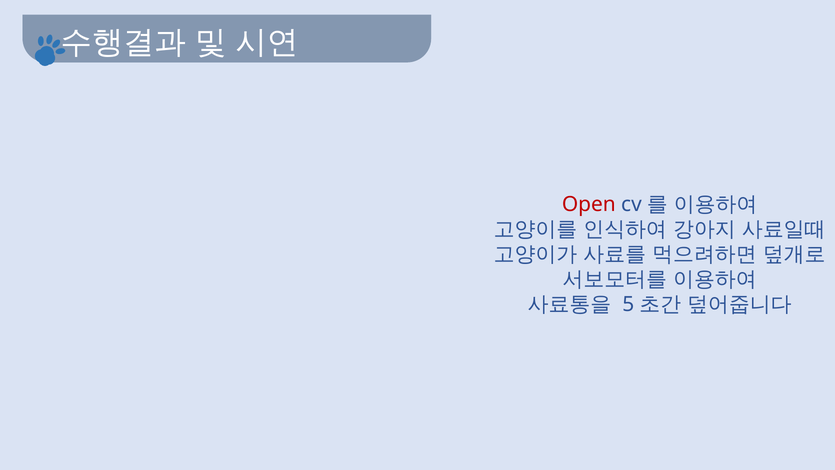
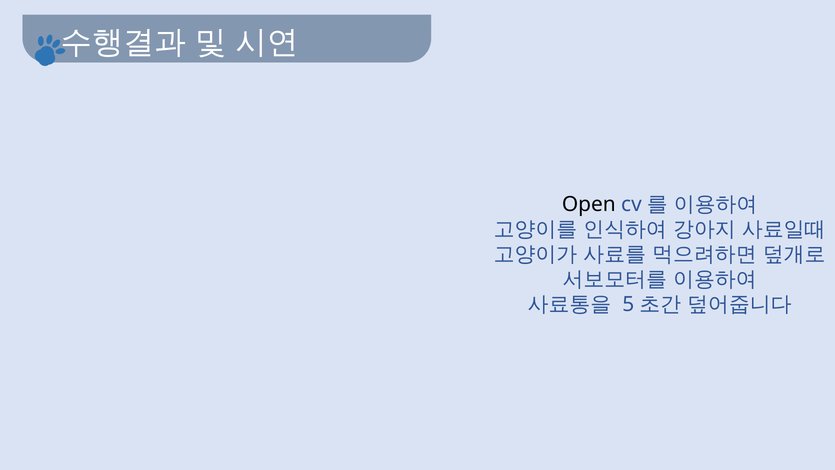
Open colour: red -> black
